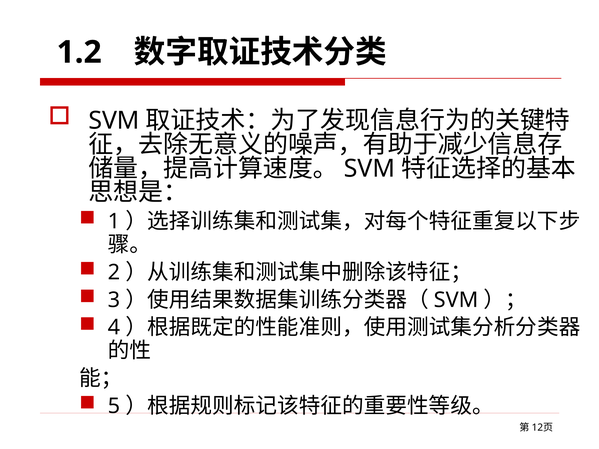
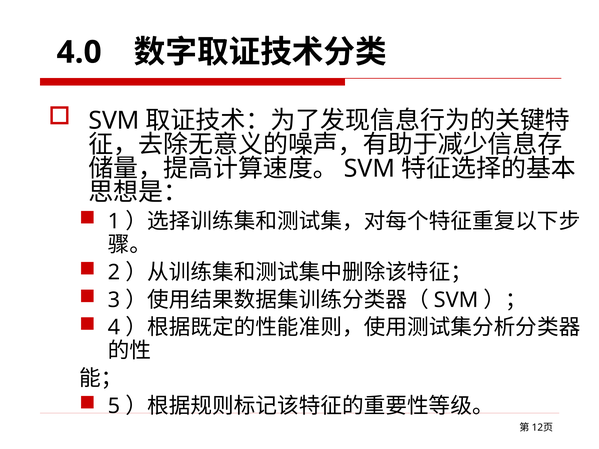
1.2: 1.2 -> 4.0
